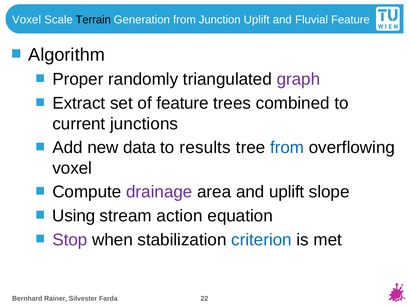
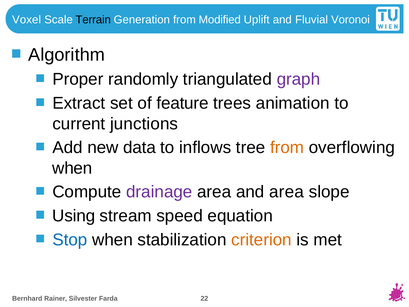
Junction: Junction -> Modified
Fluvial Feature: Feature -> Voronoi
combined: combined -> animation
results: results -> inflows
from at (287, 147) colour: blue -> orange
voxel at (72, 168): voxel -> when
and uplift: uplift -> area
action: action -> speed
Stop colour: purple -> blue
criterion colour: blue -> orange
